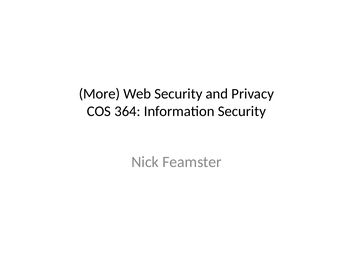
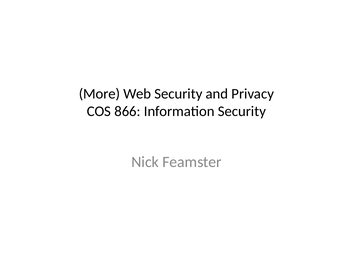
364: 364 -> 866
